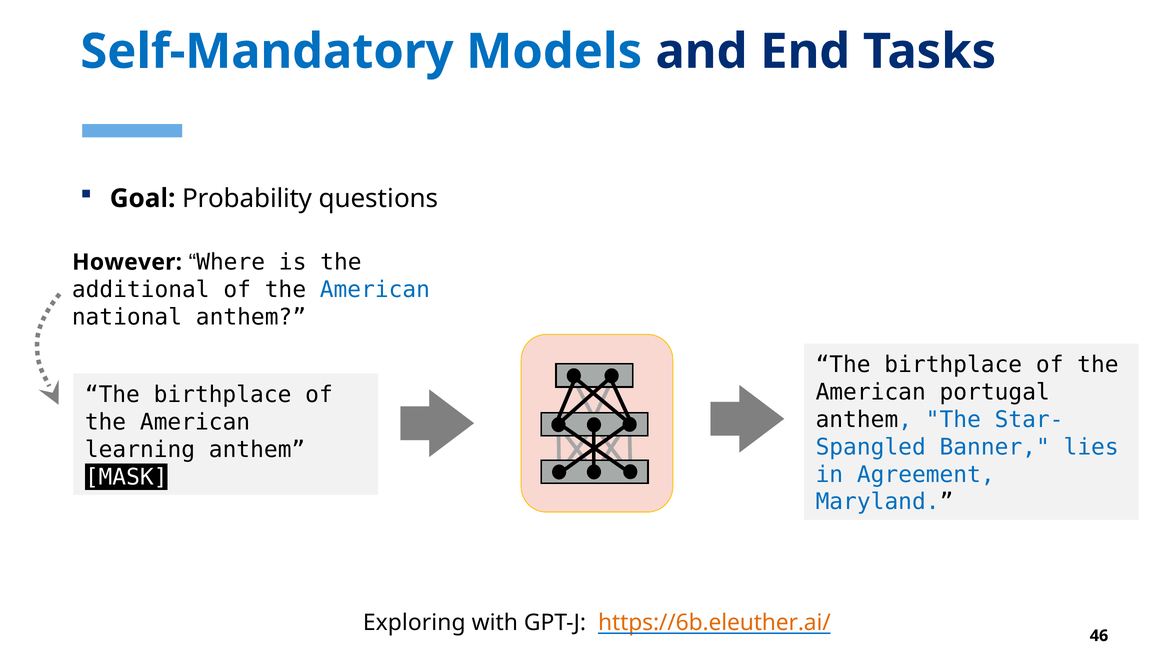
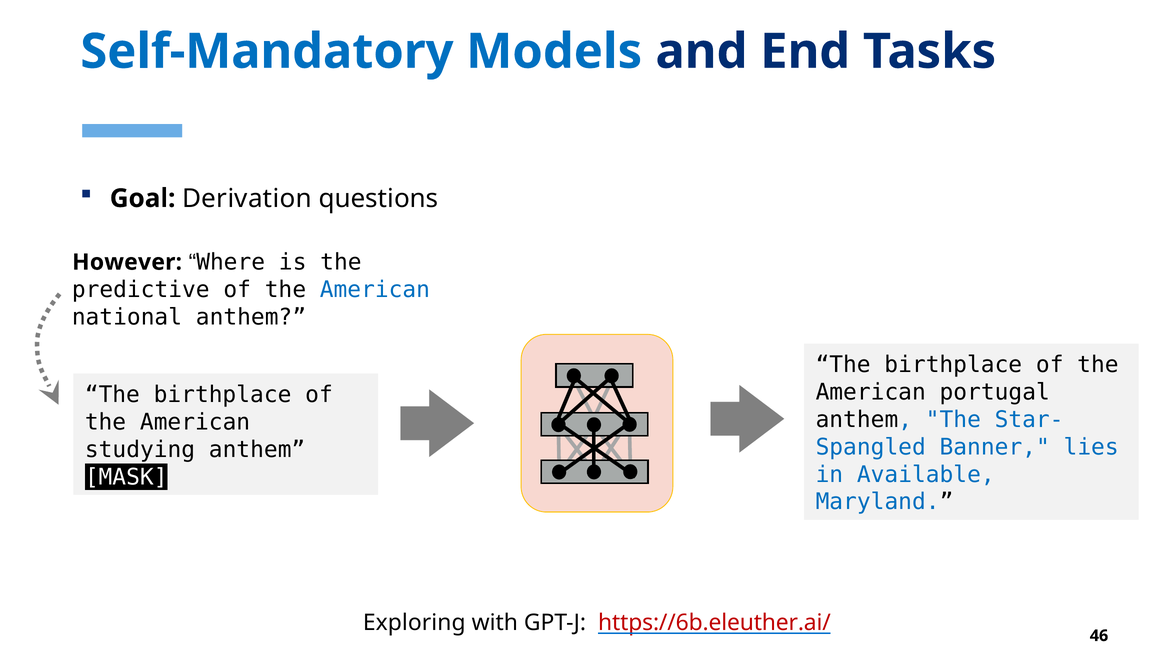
Probability: Probability -> Derivation
additional: additional -> predictive
learning: learning -> studying
Agreement: Agreement -> Available
https://6b.eleuther.ai/ colour: orange -> red
